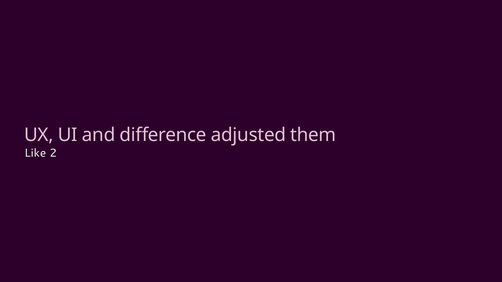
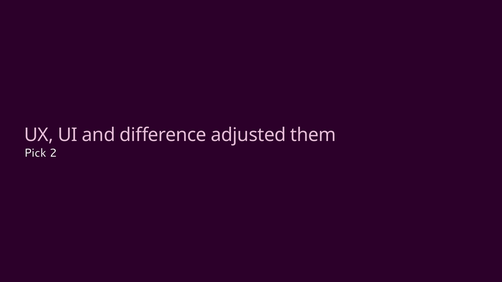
Like: Like -> Pick
